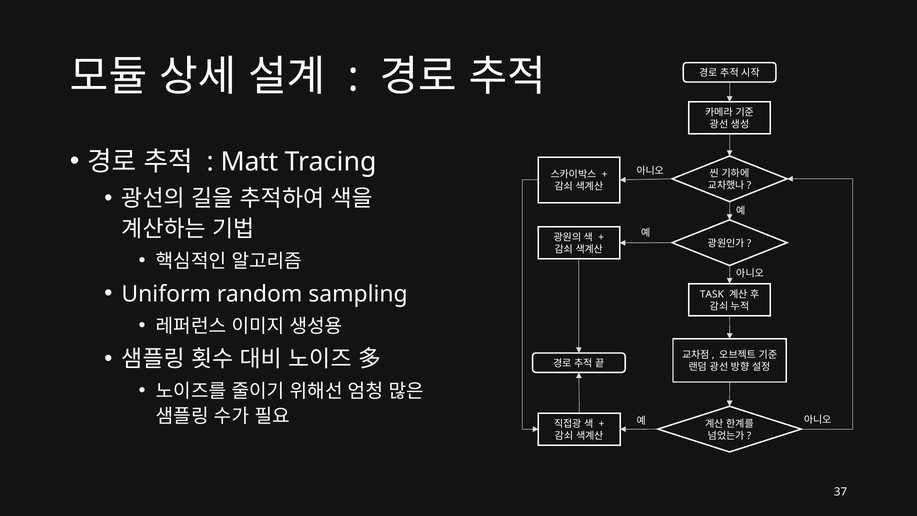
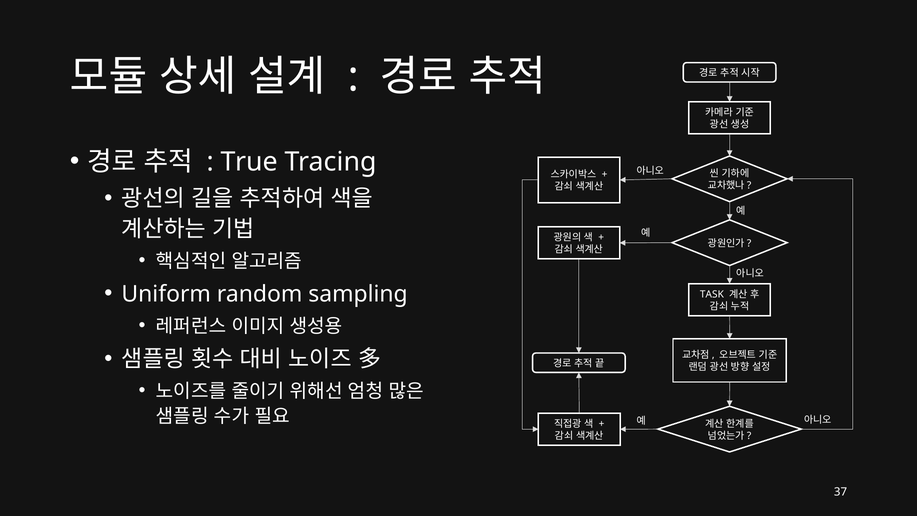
Matt: Matt -> True
